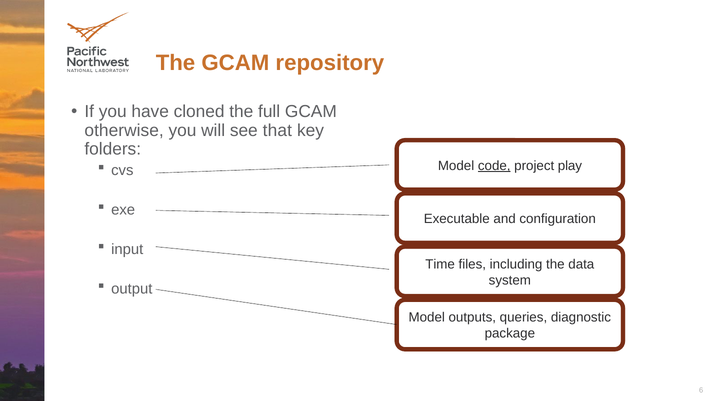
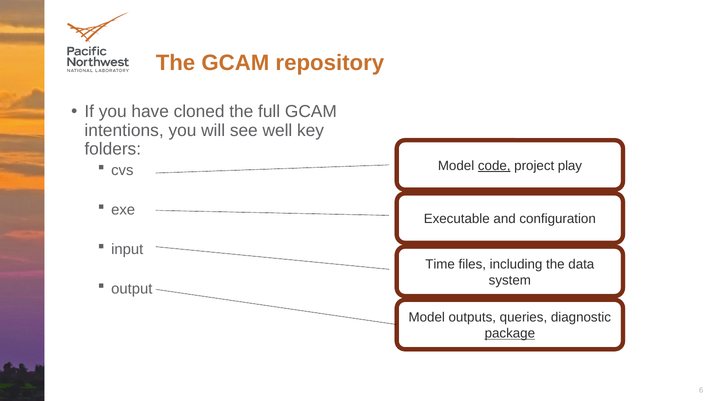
otherwise: otherwise -> intentions
that: that -> well
package underline: none -> present
